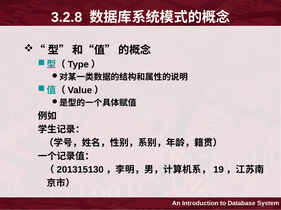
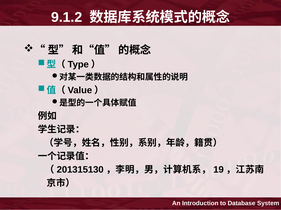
3.2.8: 3.2.8 -> 9.1.2
